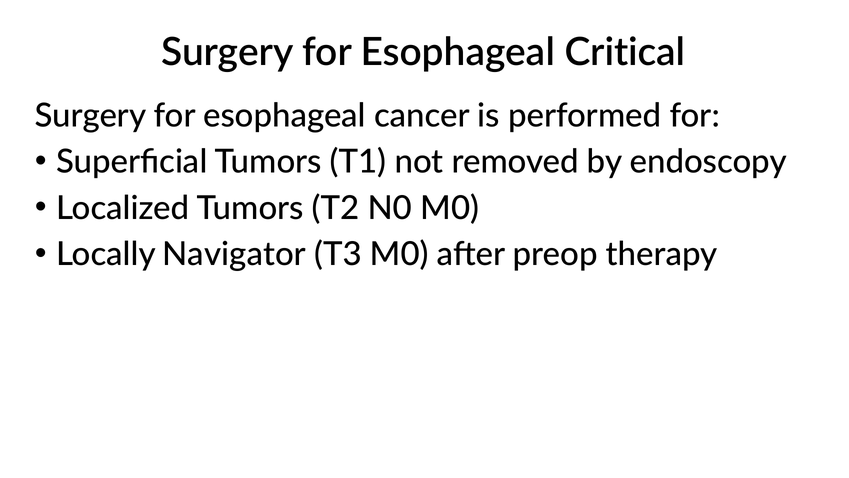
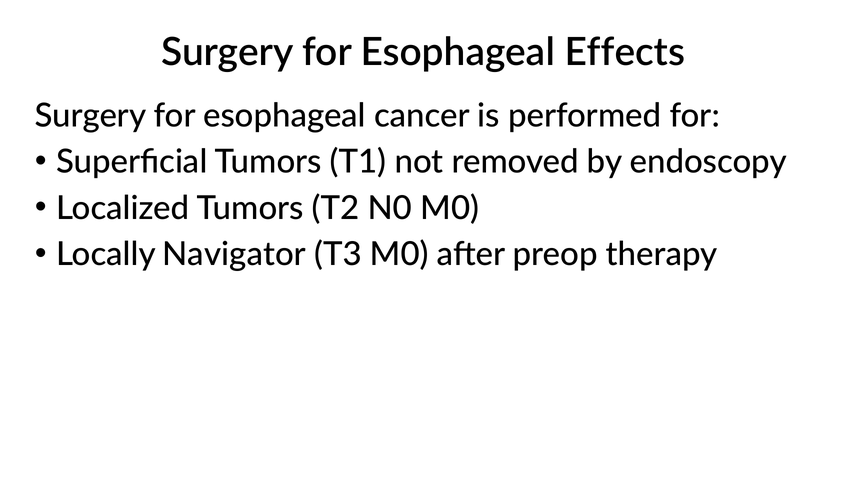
Critical: Critical -> Effects
